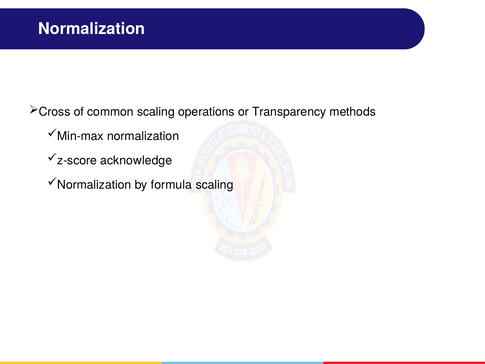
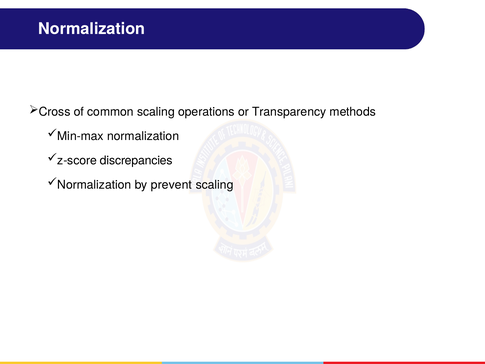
acknowledge: acknowledge -> discrepancies
formula: formula -> prevent
